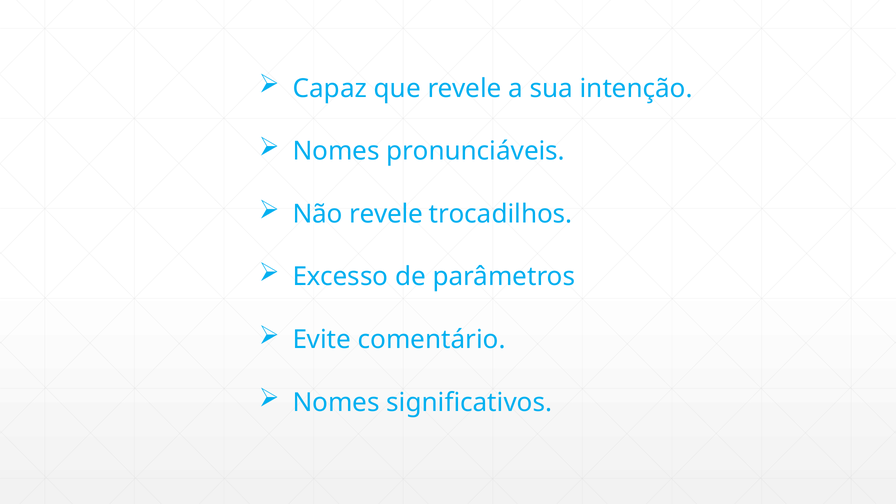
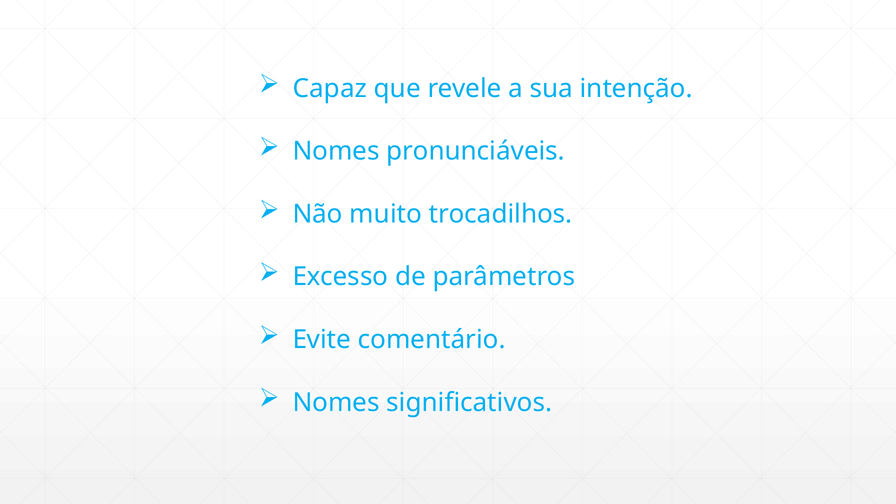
Não revele: revele -> muito
